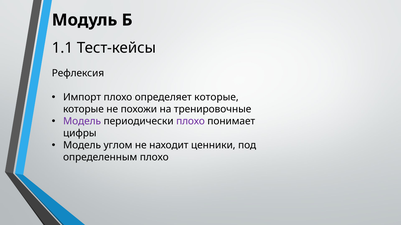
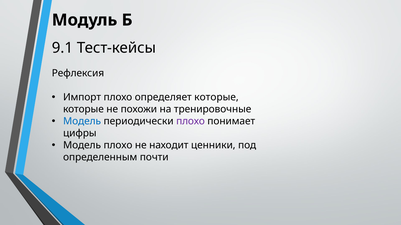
1.1: 1.1 -> 9.1
Модель at (82, 122) colour: purple -> blue
Модель углом: углом -> плохо
определенным плохо: плохо -> почти
